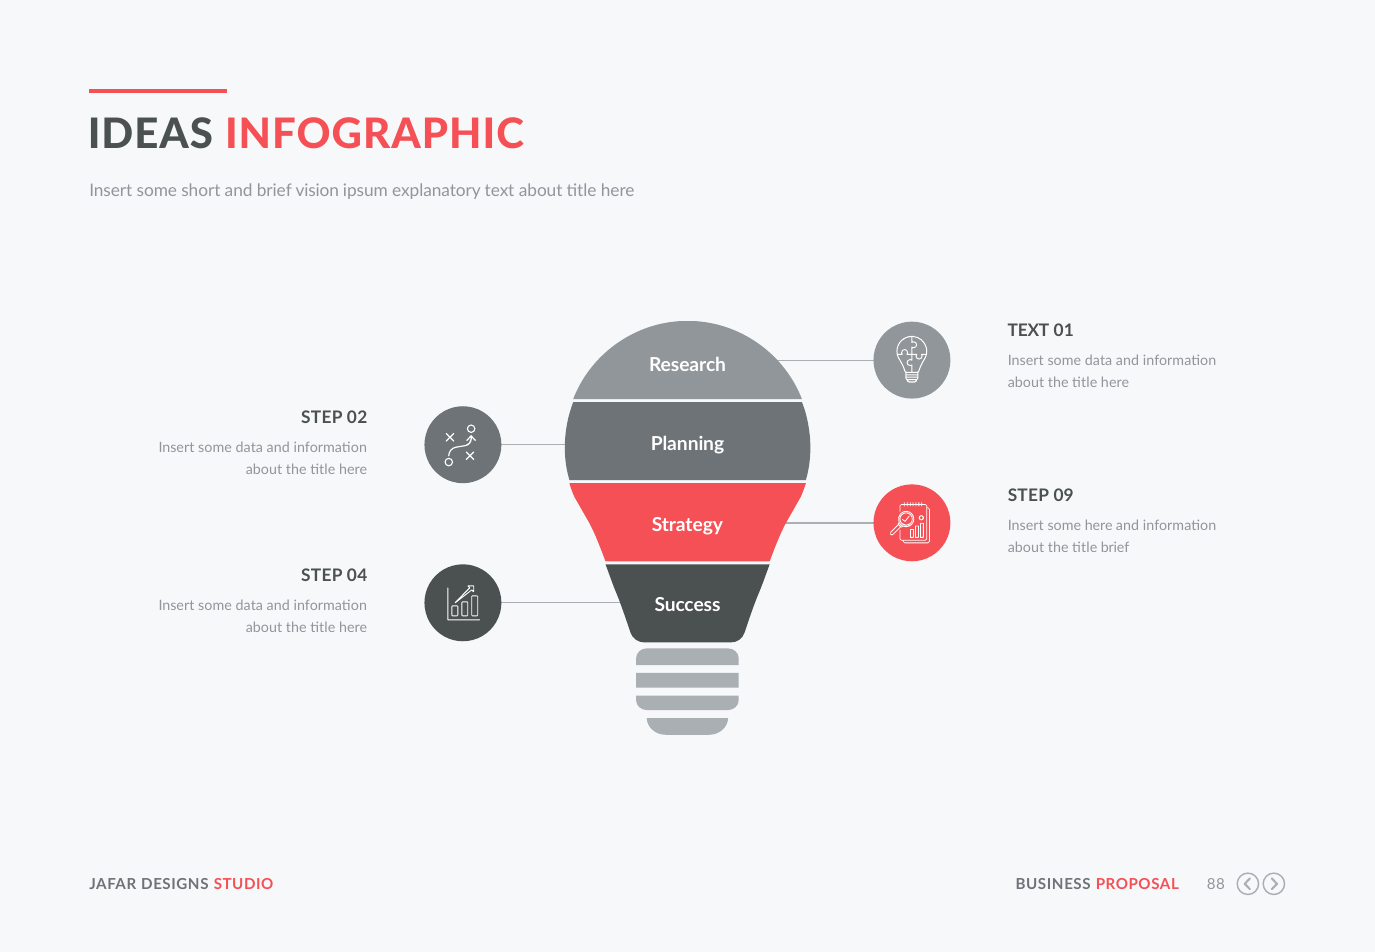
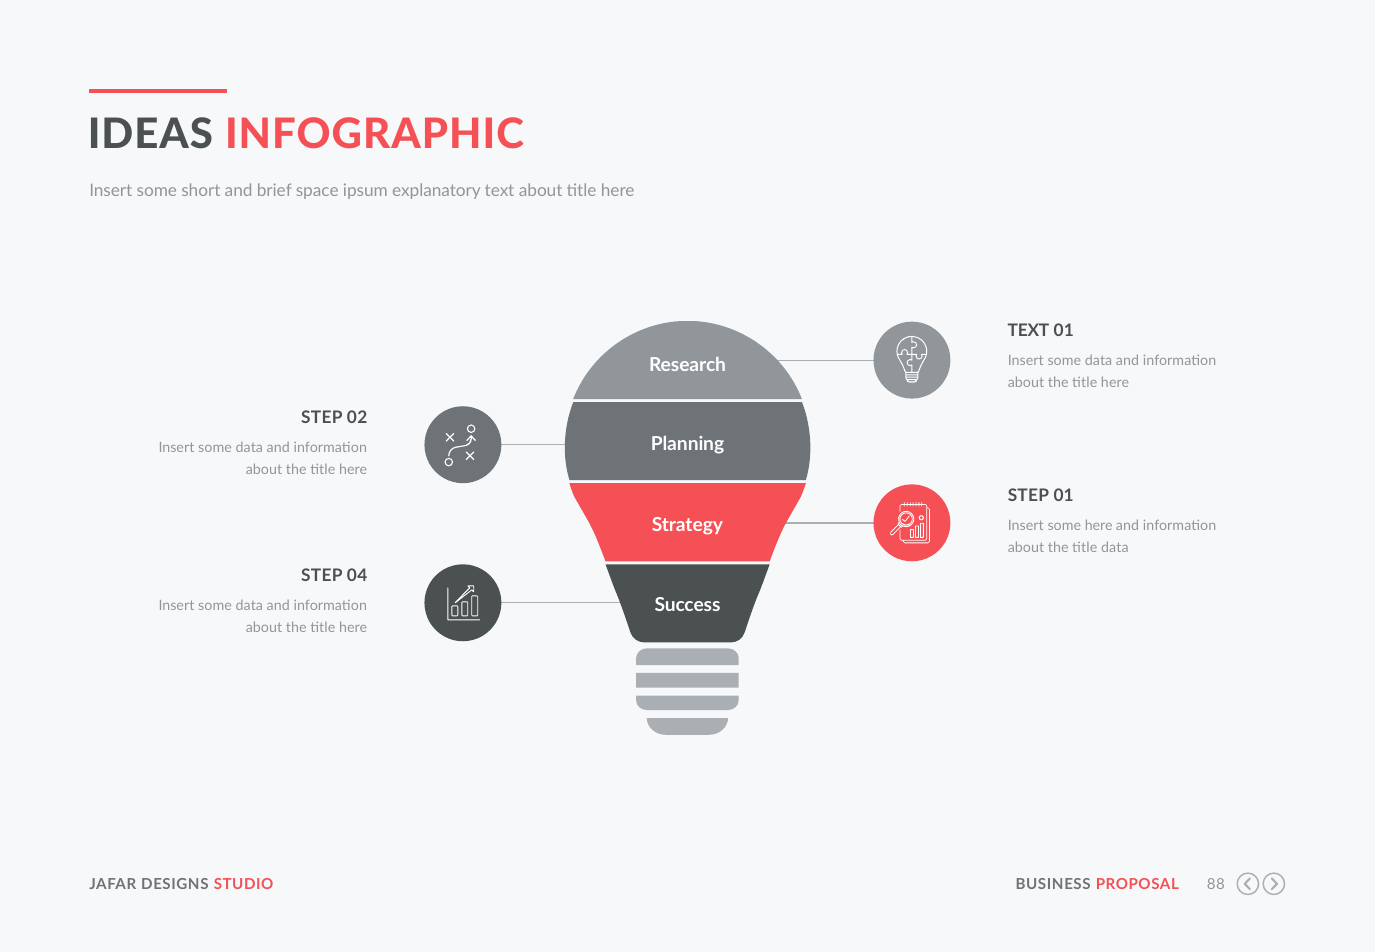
vision: vision -> space
STEP 09: 09 -> 01
title brief: brief -> data
